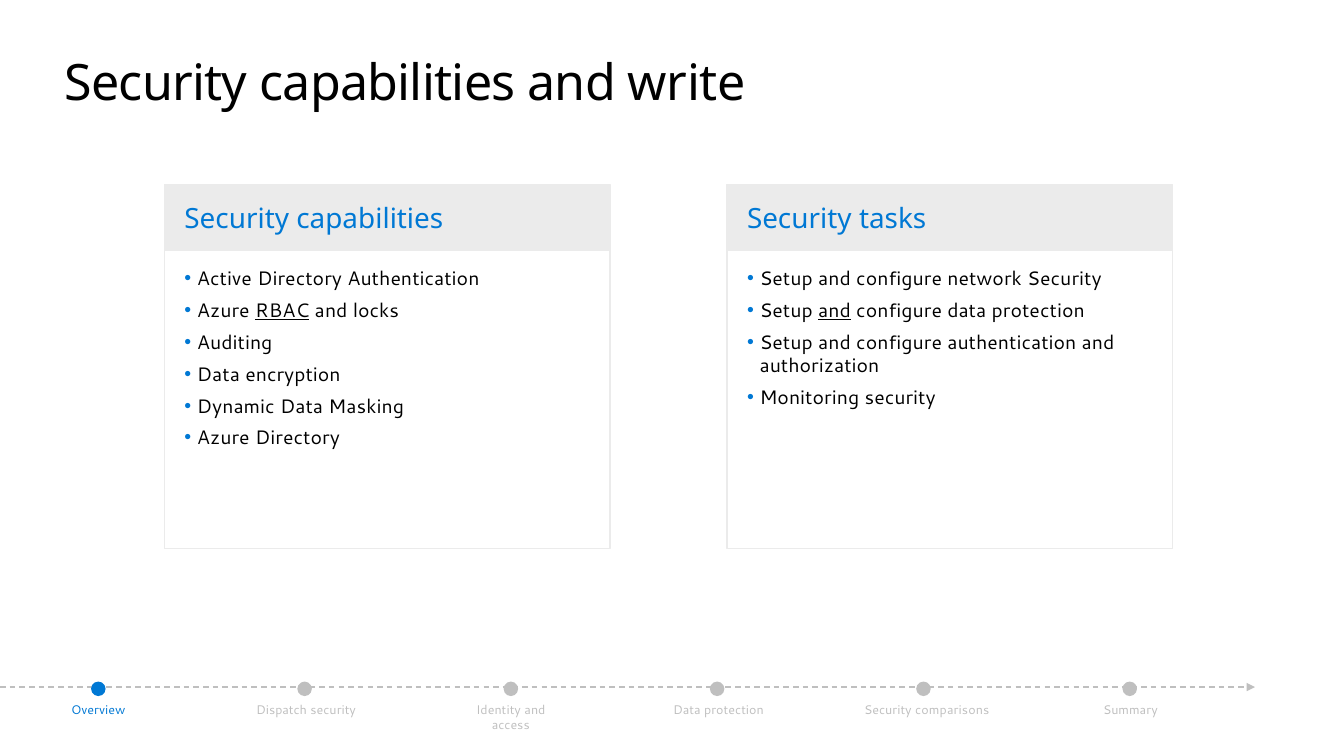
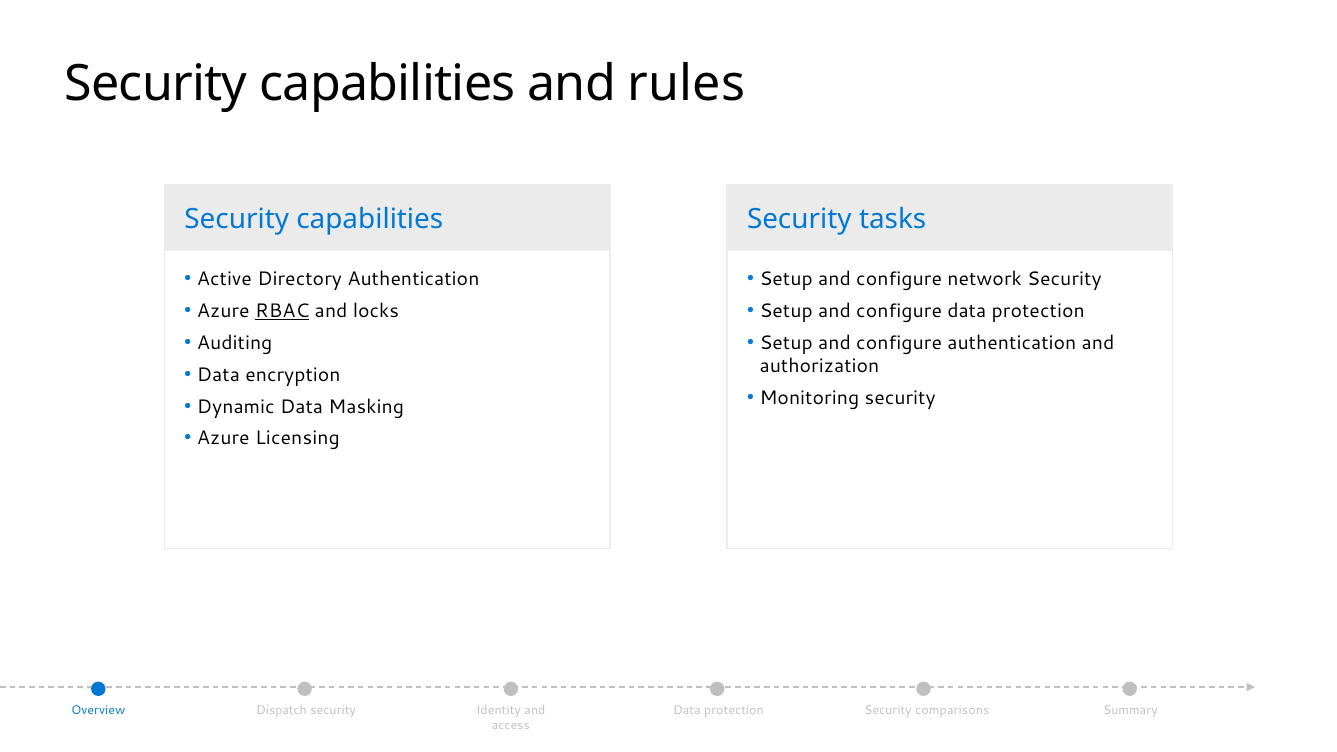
write: write -> rules
and at (835, 311) underline: present -> none
Azure Directory: Directory -> Licensing
